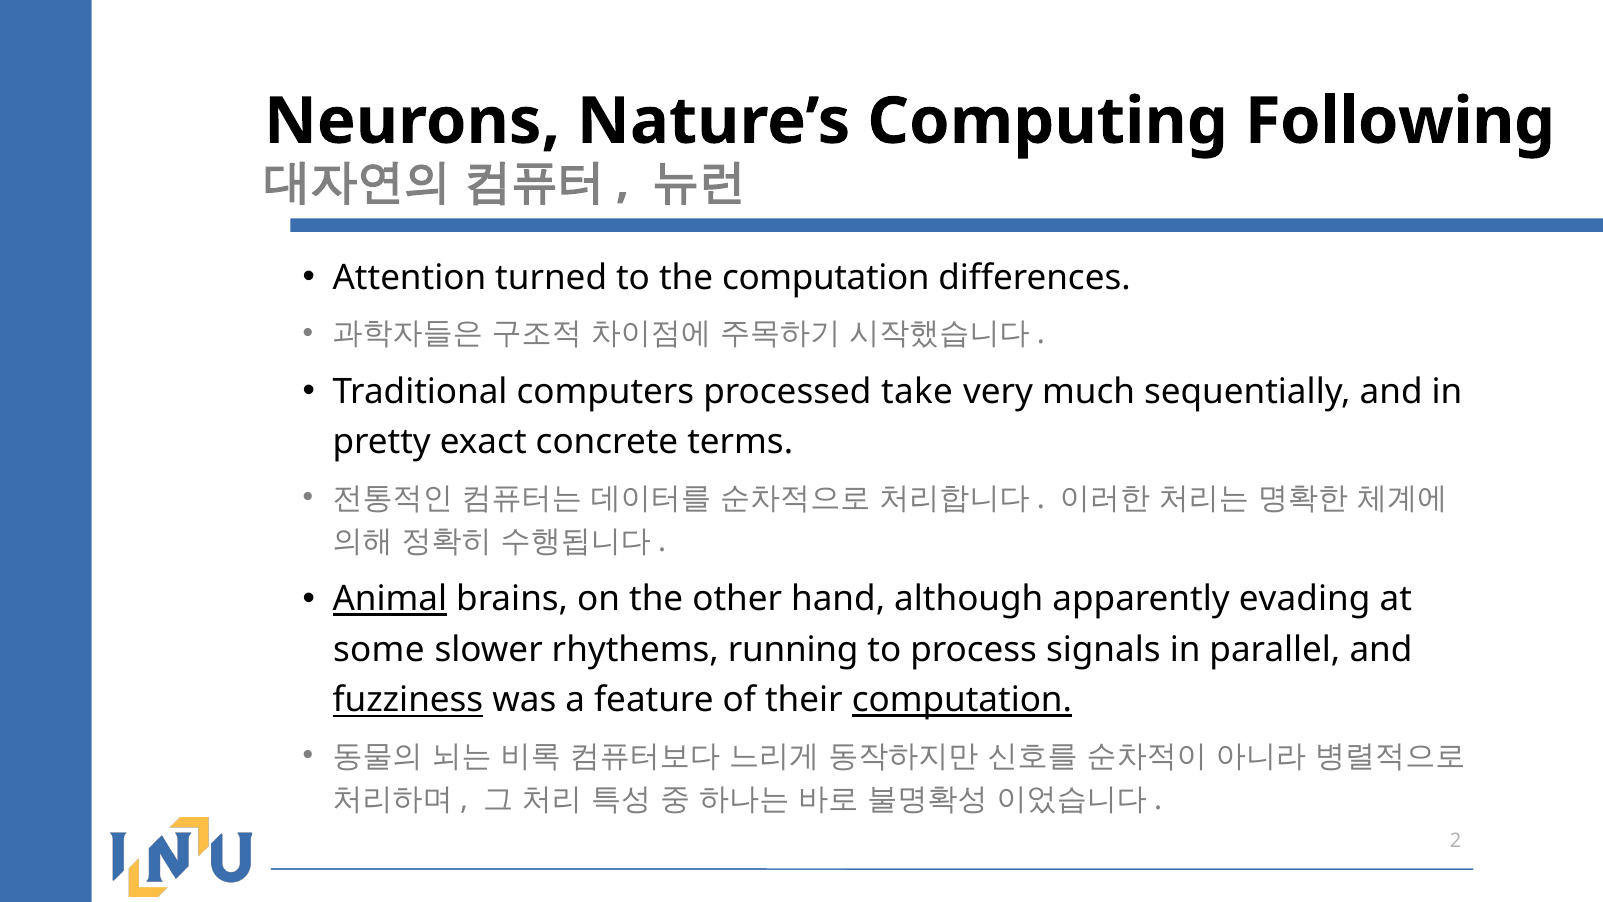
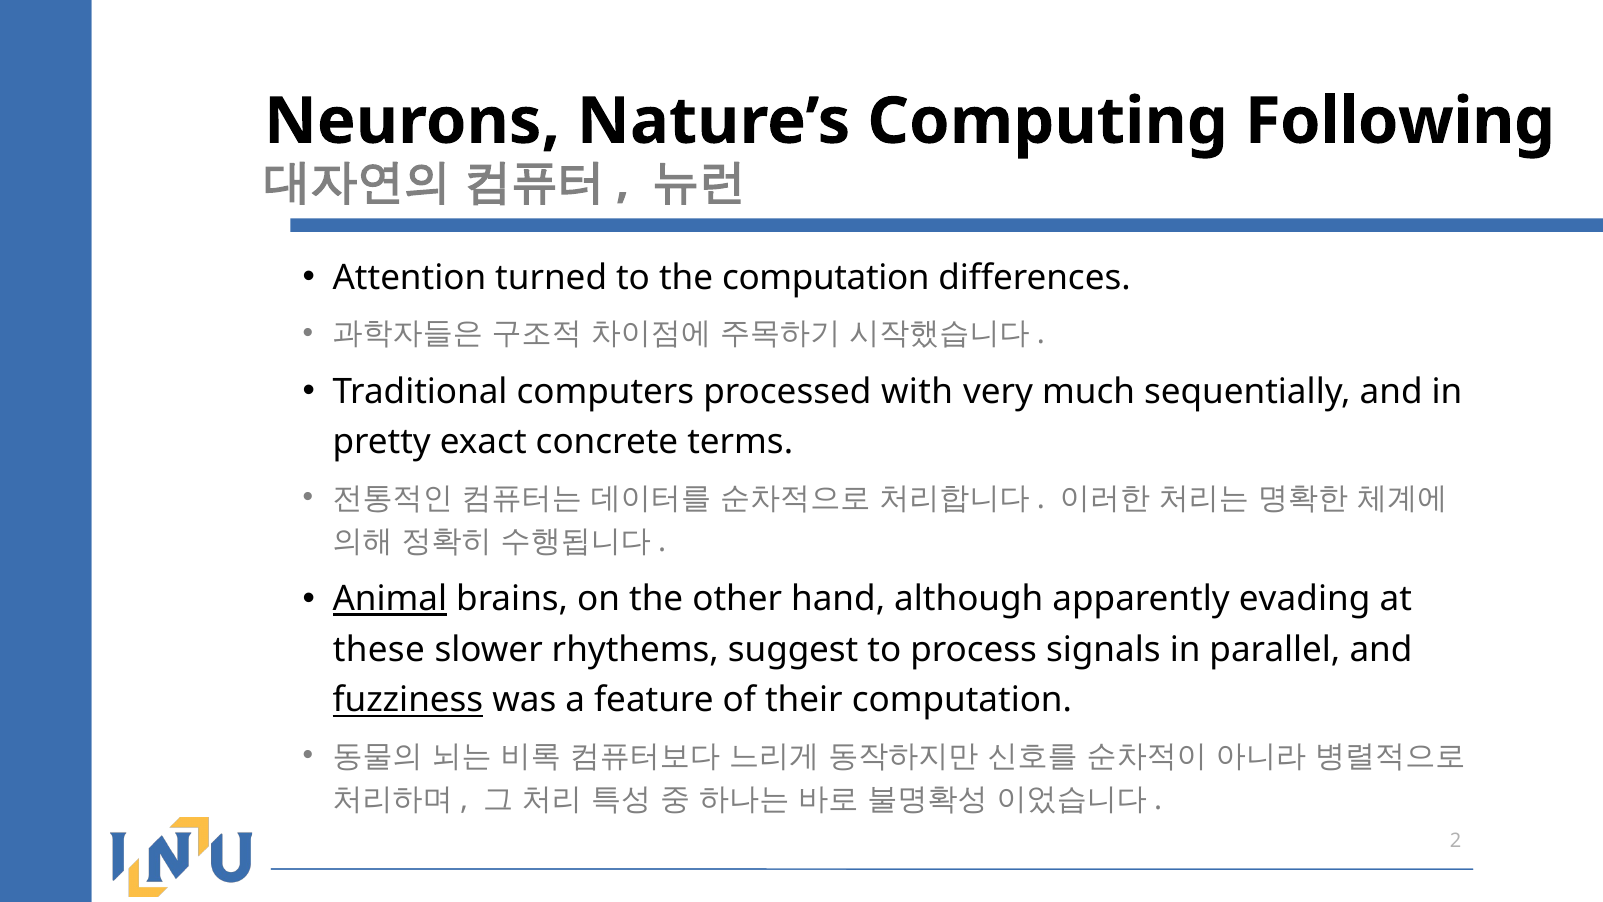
take: take -> with
some: some -> these
running: running -> suggest
computation at (962, 700) underline: present -> none
